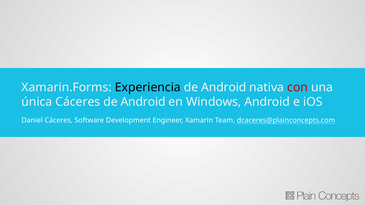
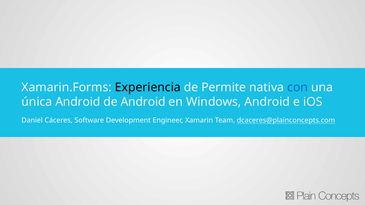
Android at (224, 87): Android -> Permite
con colour: red -> blue
única Cáceres: Cáceres -> Android
